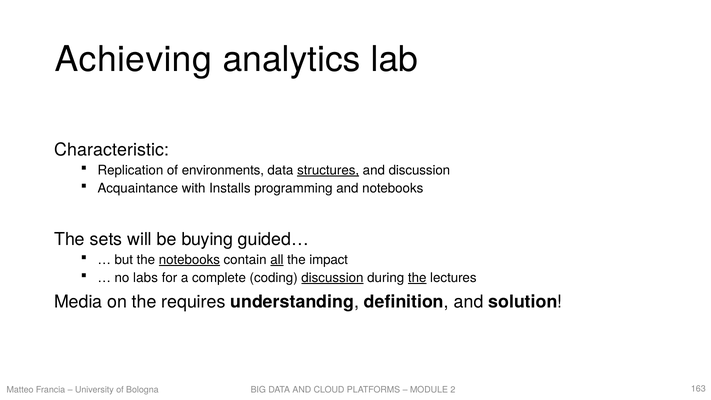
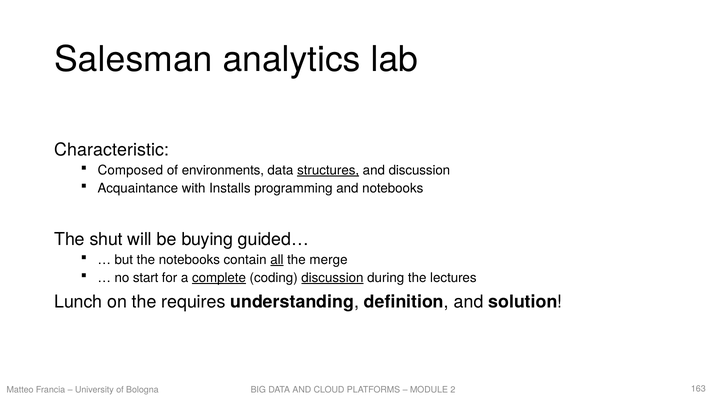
Achieving: Achieving -> Salesman
Replication: Replication -> Composed
sets: sets -> shut
notebooks at (189, 260) underline: present -> none
impact: impact -> merge
labs: labs -> start
complete underline: none -> present
the at (417, 278) underline: present -> none
Media: Media -> Lunch
